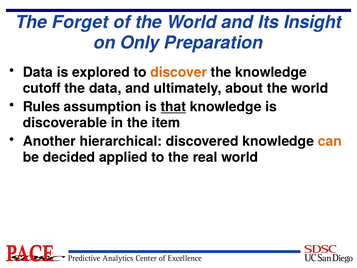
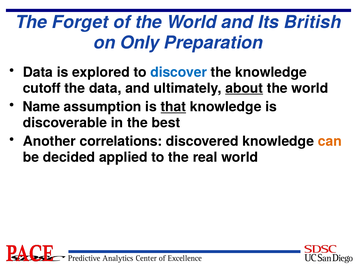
Insight: Insight -> British
discover colour: orange -> blue
about underline: none -> present
Rules: Rules -> Name
item: item -> best
hierarchical: hierarchical -> correlations
